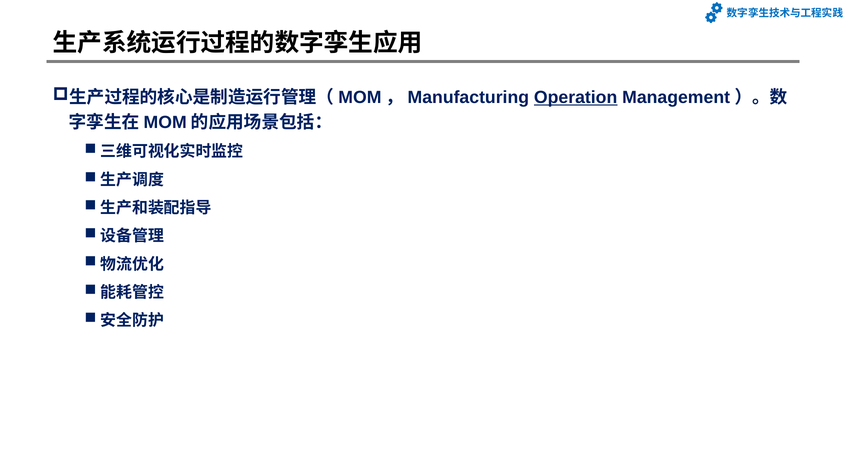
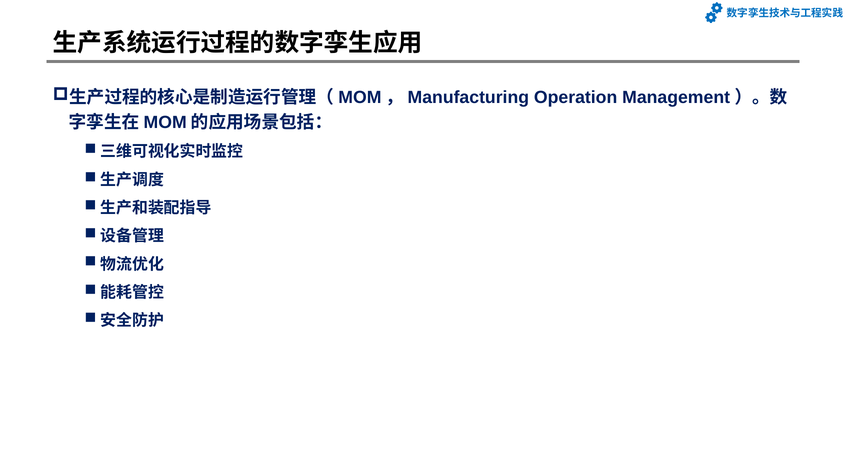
Operation underline: present -> none
